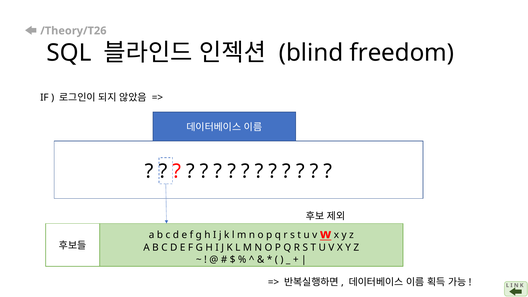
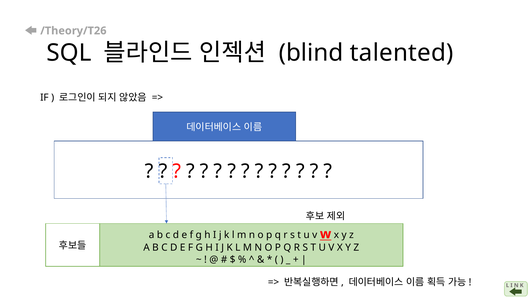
freedom: freedom -> talented
